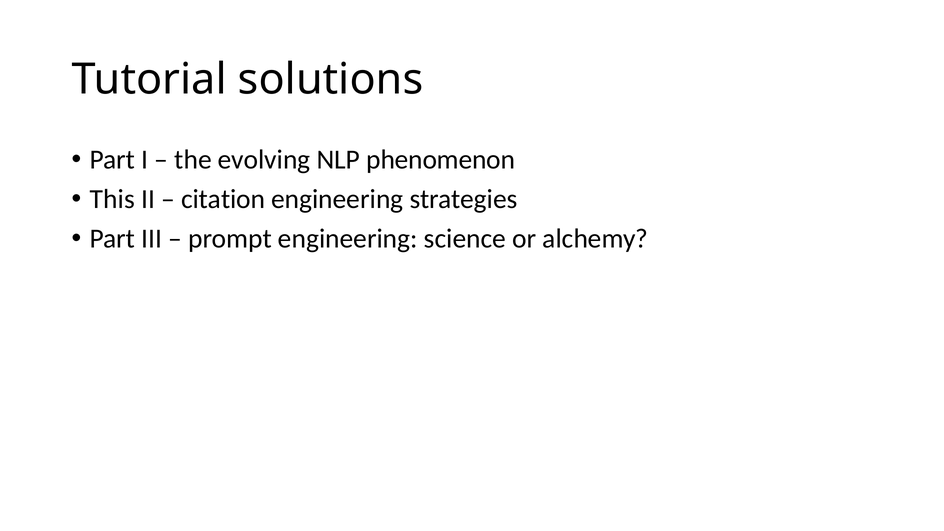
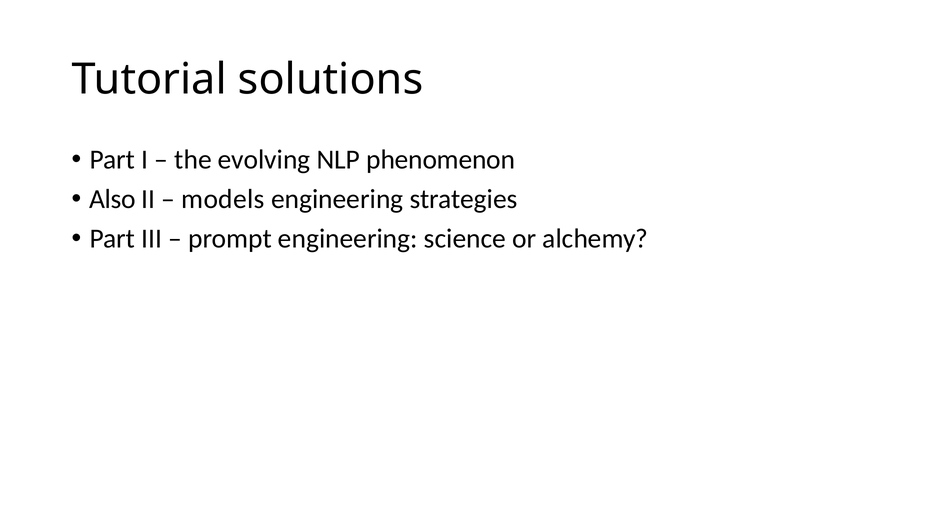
This: This -> Also
citation: citation -> models
